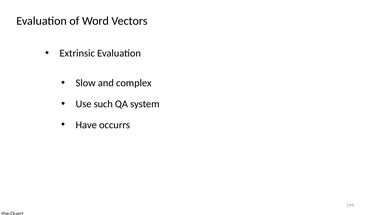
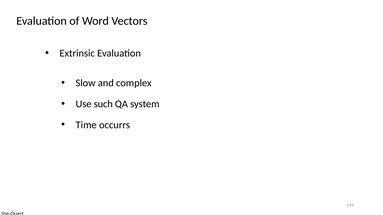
Have: Have -> Time
